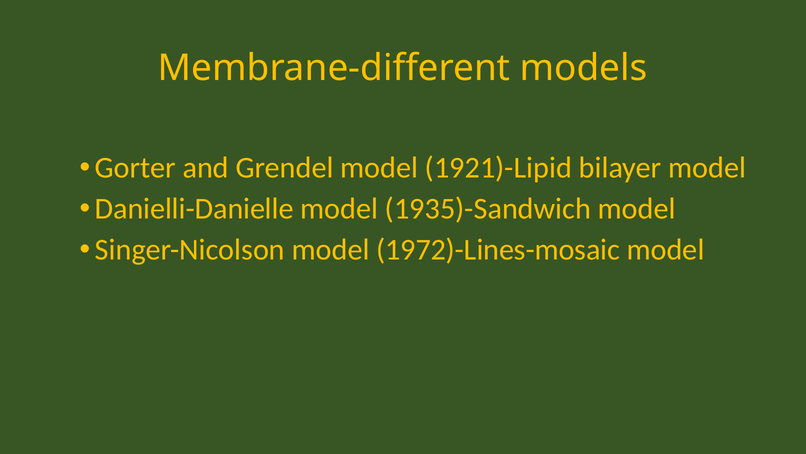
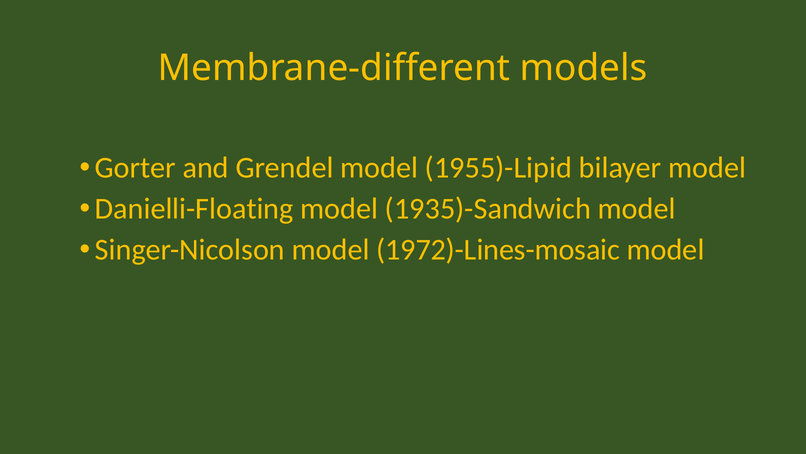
1921)-Lipid: 1921)-Lipid -> 1955)-Lipid
Danielli-Danielle: Danielli-Danielle -> Danielli-Floating
